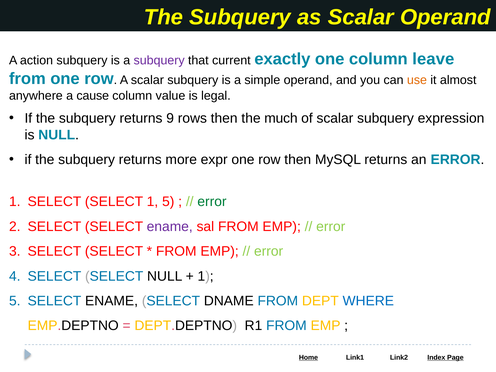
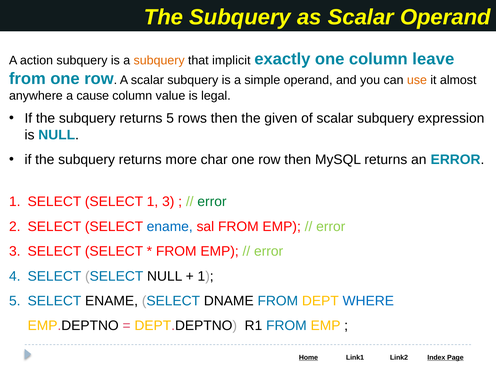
subquery at (159, 60) colour: purple -> orange
current: current -> implicit
returns 9: 9 -> 5
much: much -> given
expr: expr -> char
SELECT 1 5: 5 -> 3
ename at (170, 227) colour: purple -> blue
